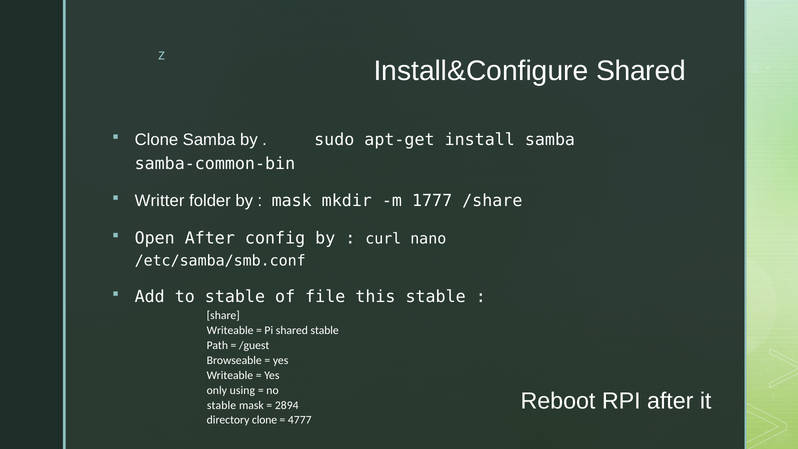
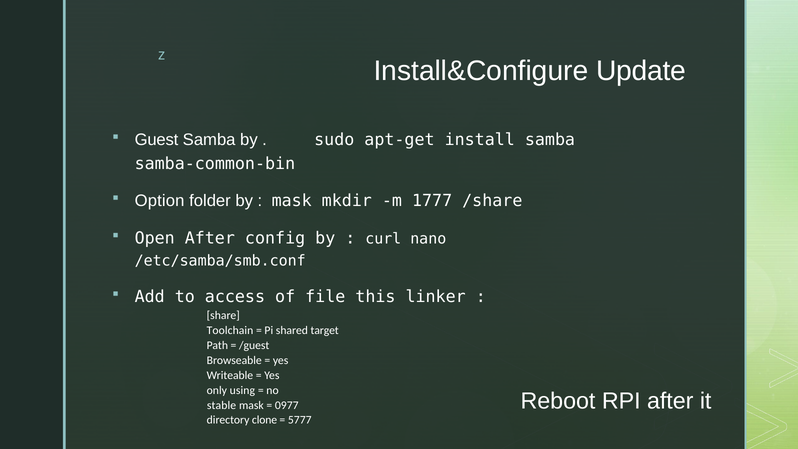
Install&Configure Shared: Shared -> Update
Clone at (156, 140): Clone -> Guest
Writter: Writter -> Option
to stable: stable -> access
this stable: stable -> linker
Writeable at (230, 330): Writeable -> Toolchain
shared stable: stable -> target
2894: 2894 -> 0977
4777: 4777 -> 5777
